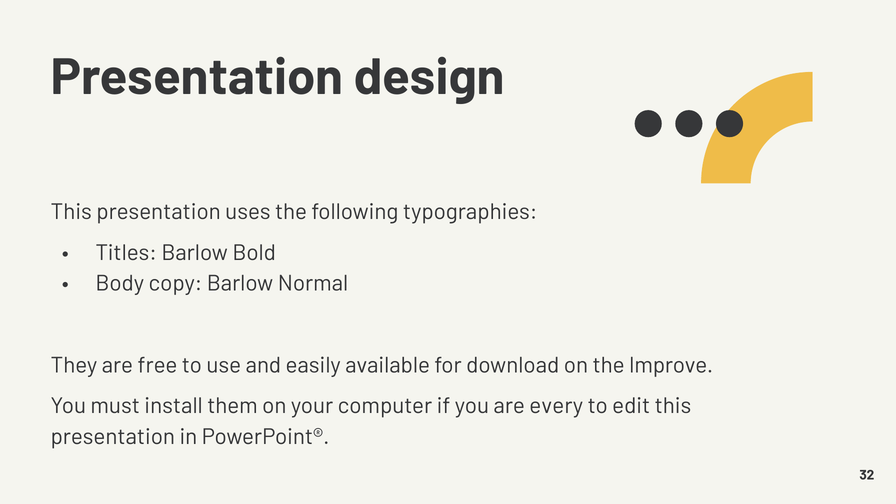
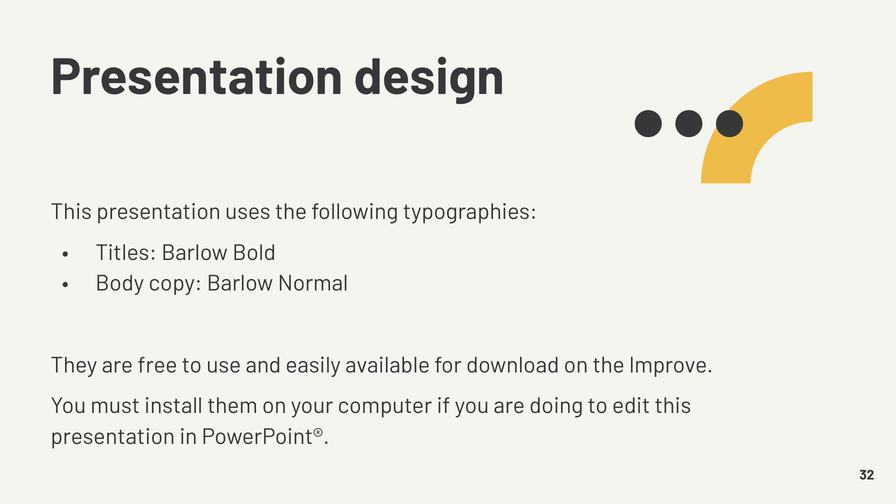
every: every -> doing
